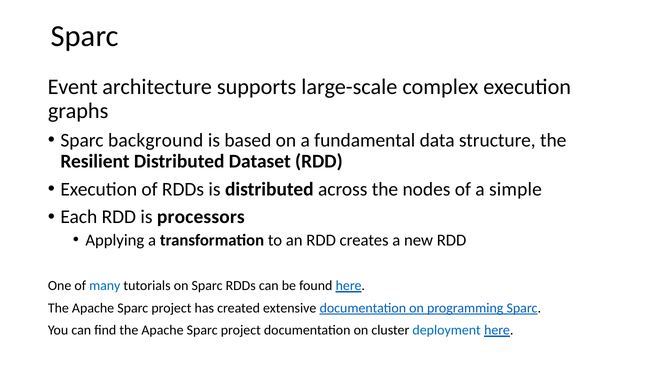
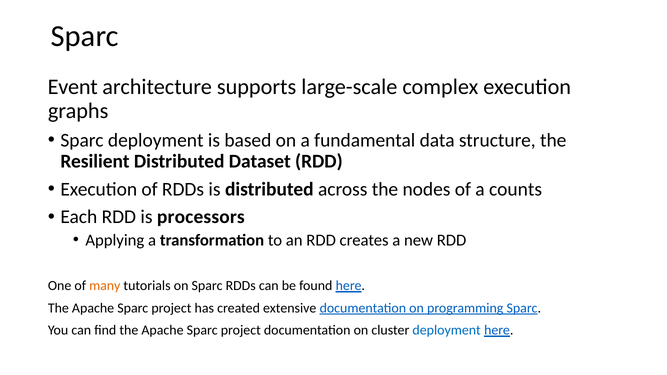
Sparc background: background -> deployment
simple: simple -> counts
many colour: blue -> orange
